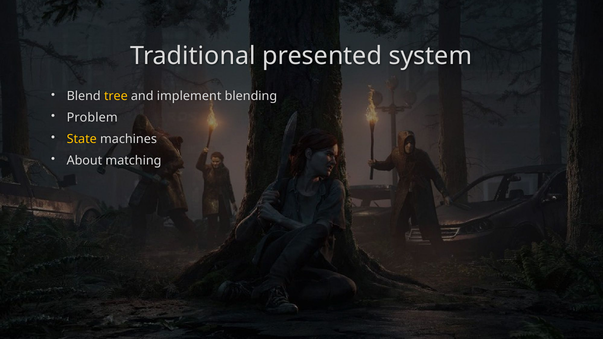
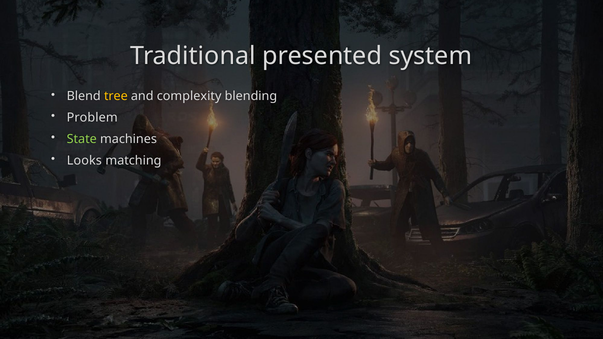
implement: implement -> complexity
State colour: yellow -> light green
About: About -> Looks
